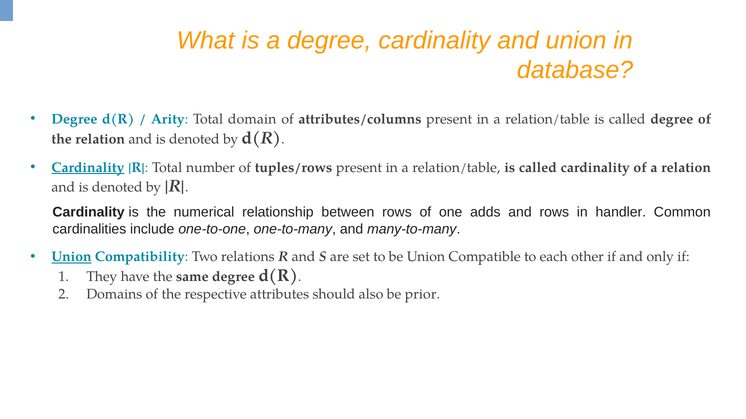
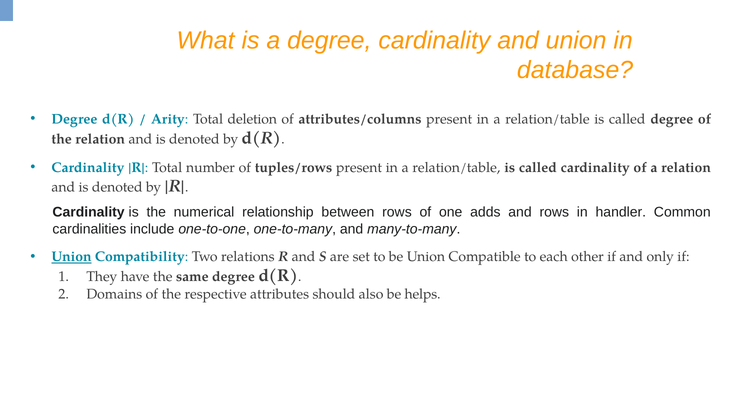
domain: domain -> deletion
Cardinality at (88, 168) underline: present -> none
prior: prior -> helps
